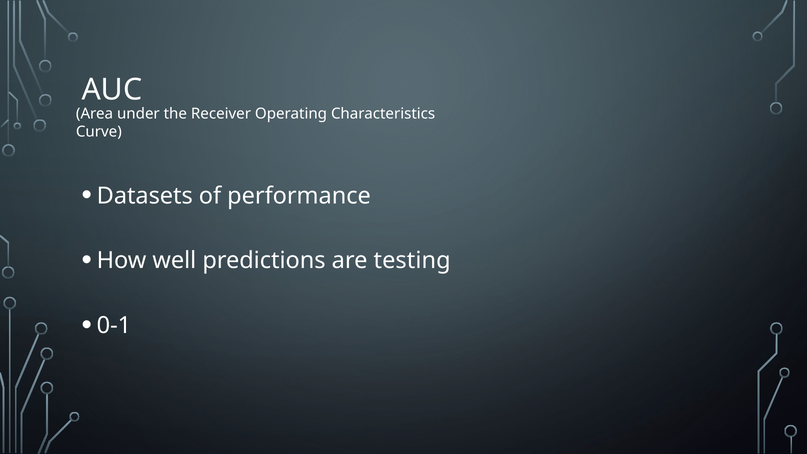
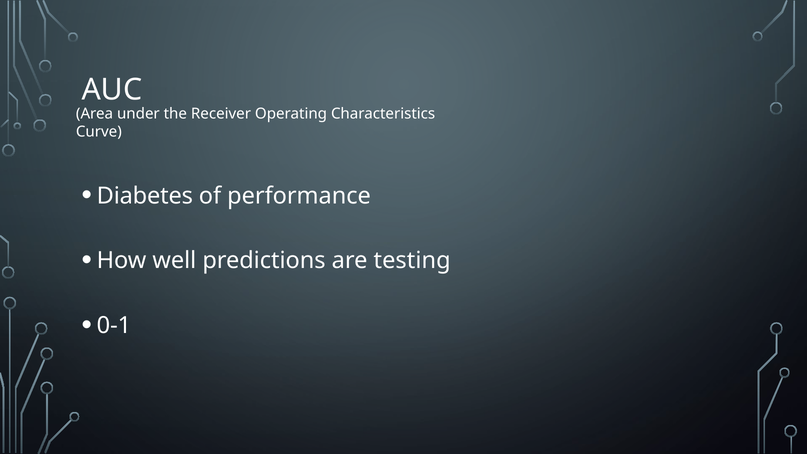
Datasets: Datasets -> Diabetes
